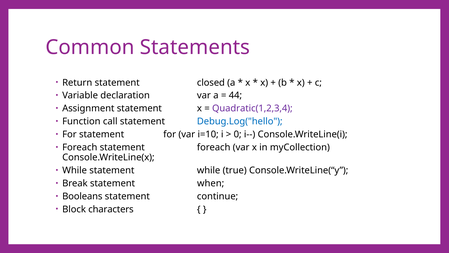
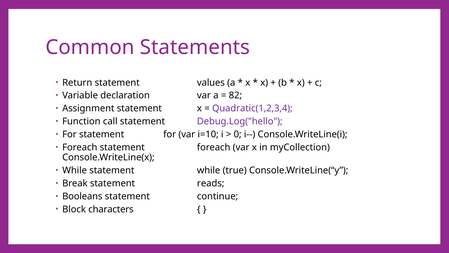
closed: closed -> values
44: 44 -> 82
Debug.Log("hello colour: blue -> purple
when: when -> reads
